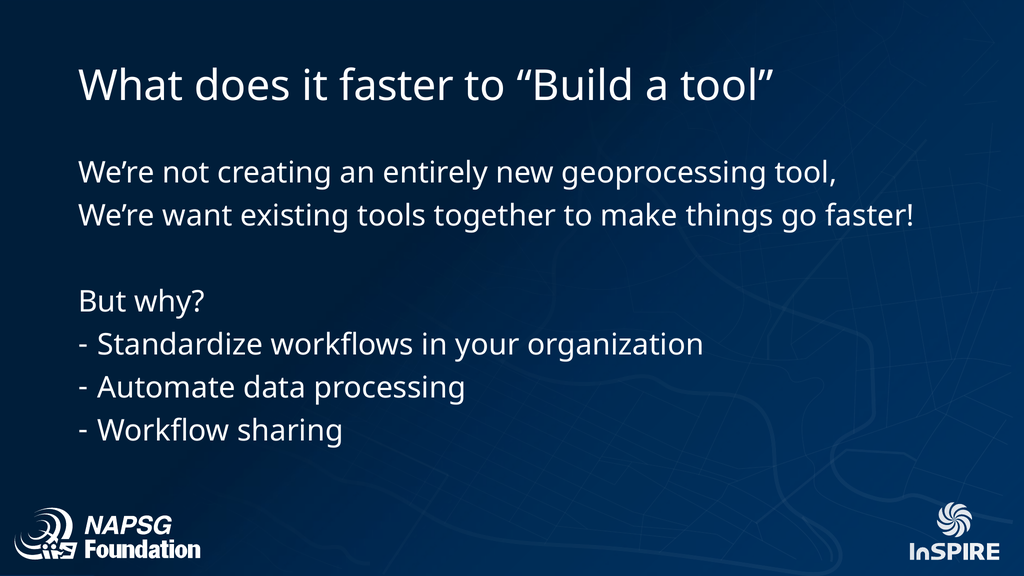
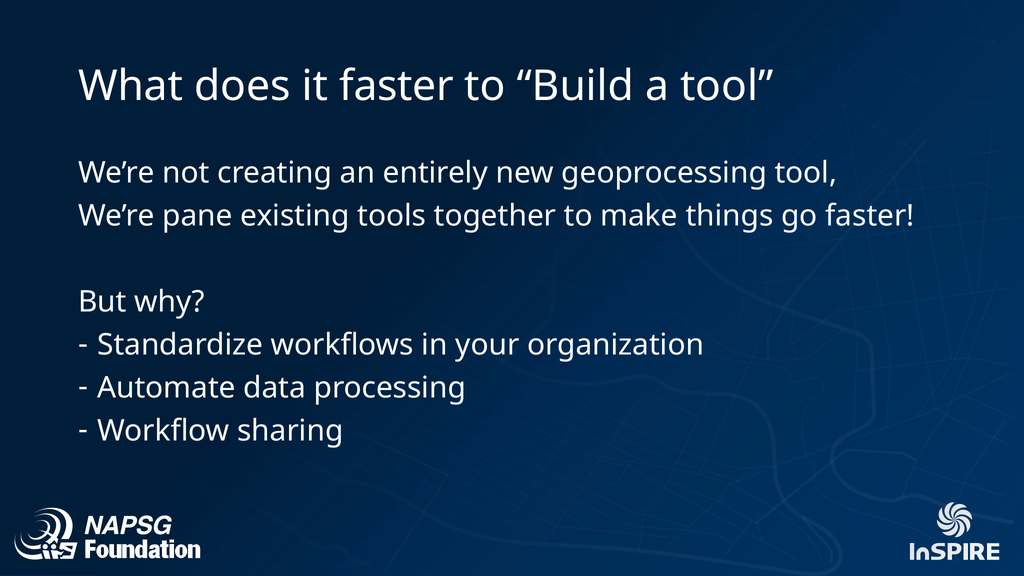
want: want -> pane
